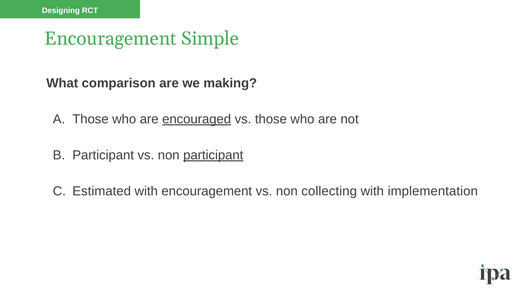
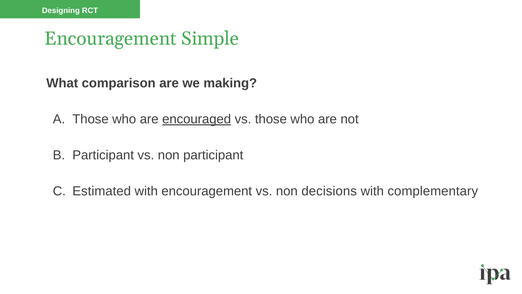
participant at (213, 155) underline: present -> none
collecting: collecting -> decisions
implementation: implementation -> complementary
